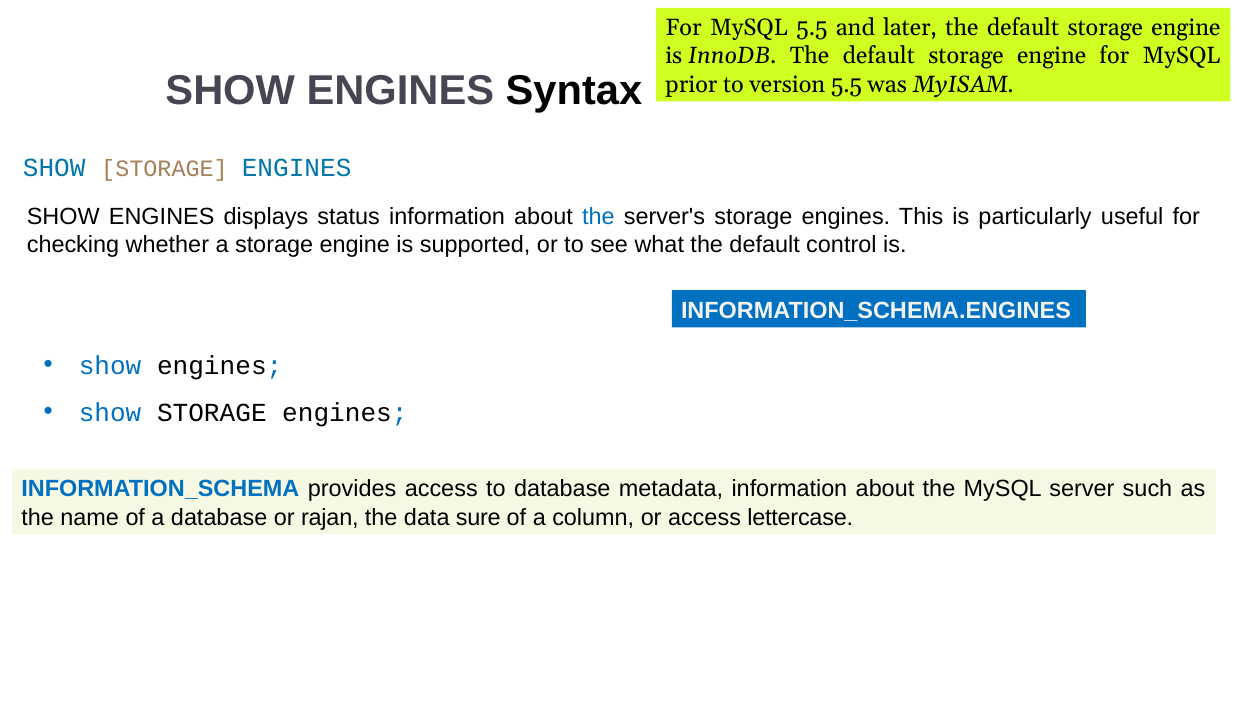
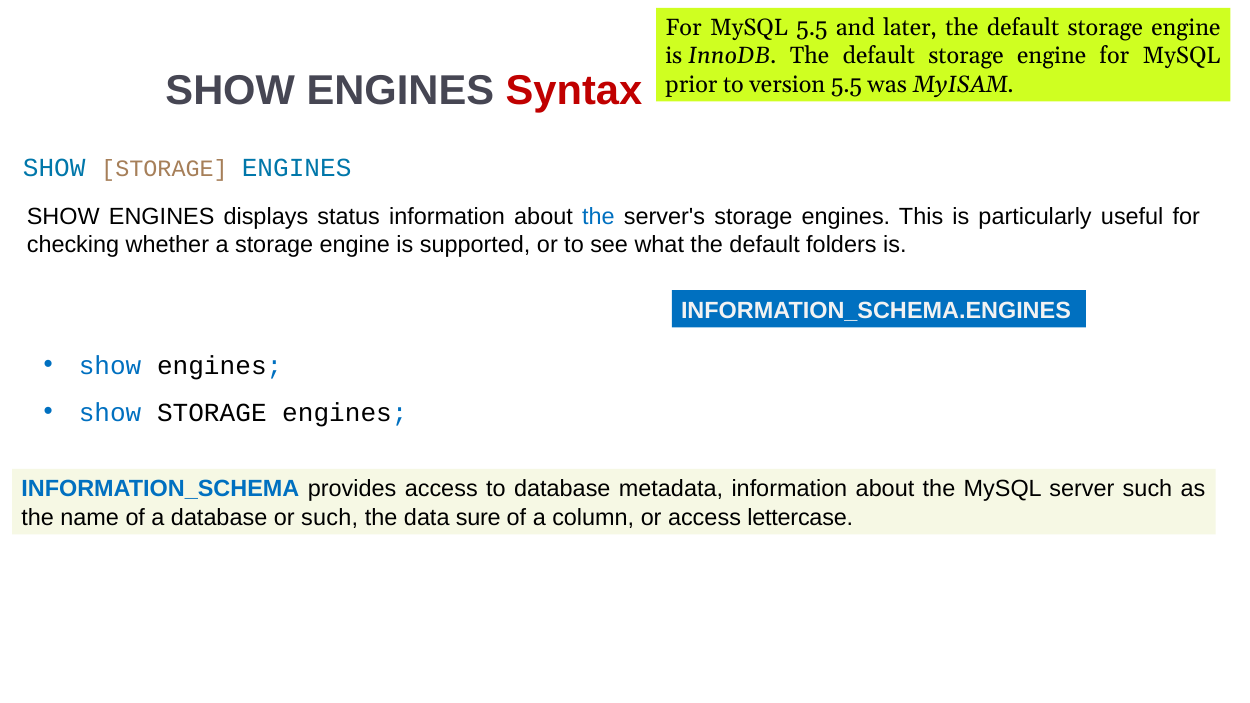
Syntax colour: black -> red
control: control -> folders
or rajan: rajan -> such
